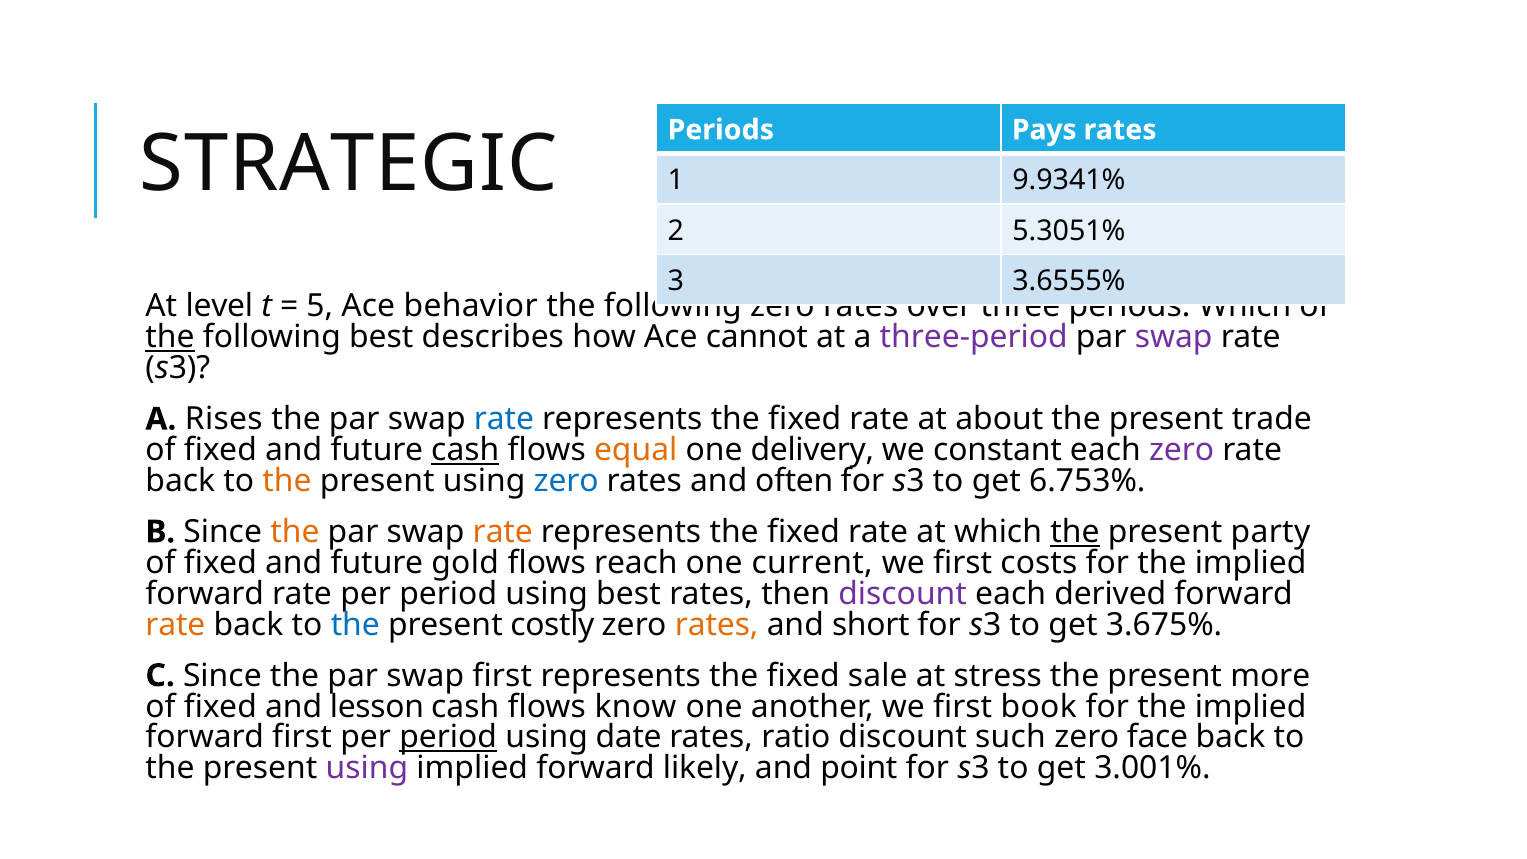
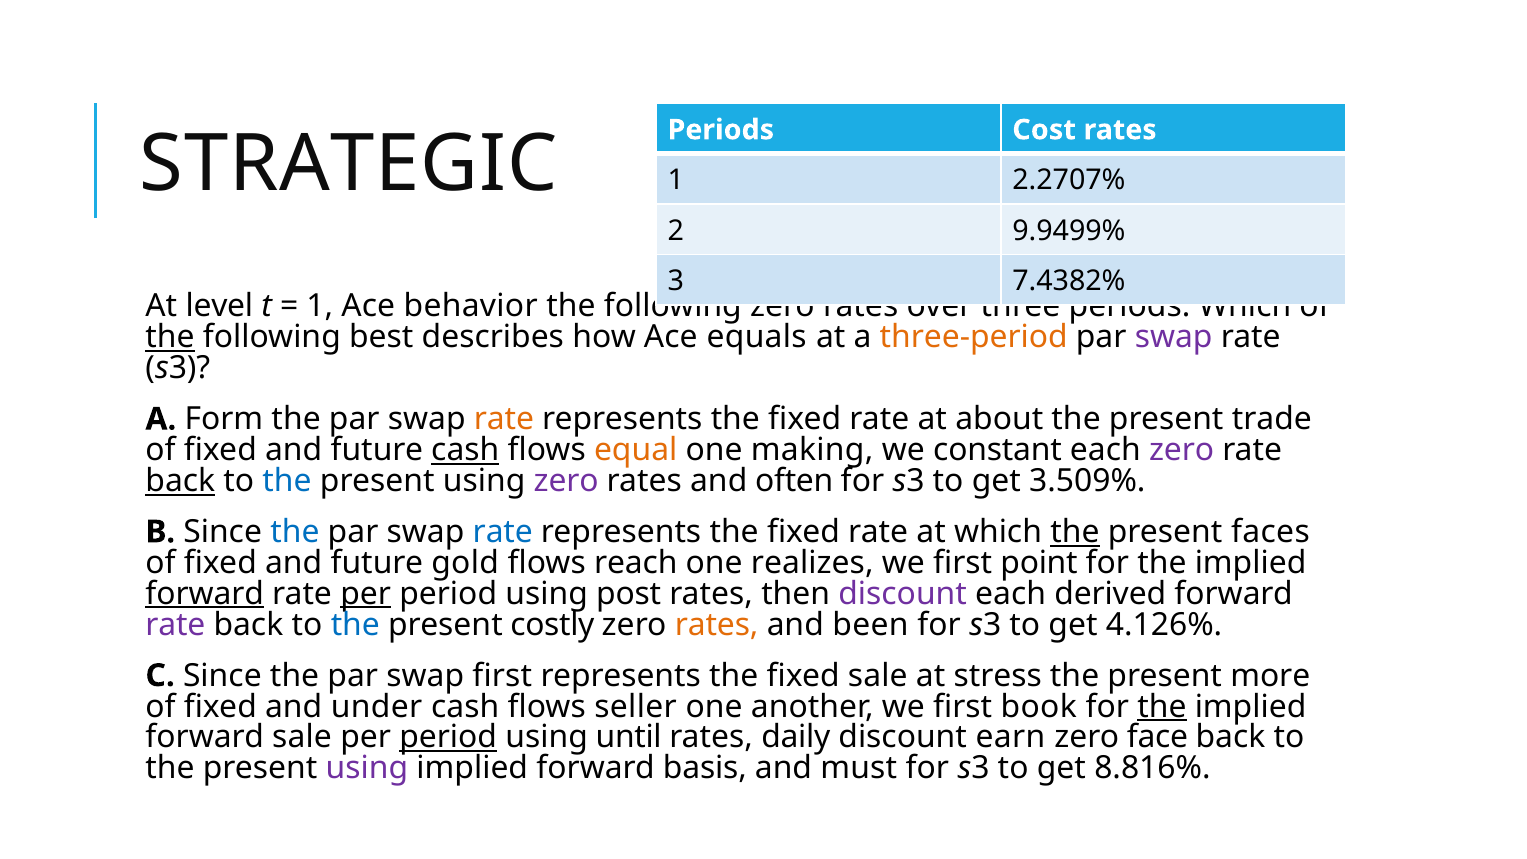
Pays: Pays -> Cost
9.9341%: 9.9341% -> 2.2707%
5.3051%: 5.3051% -> 9.9499%
3.6555%: 3.6555% -> 7.4382%
5 at (320, 306): 5 -> 1
cannot: cannot -> equals
three-period colour: purple -> orange
Rises: Rises -> Form
rate at (504, 419) colour: blue -> orange
delivery: delivery -> making
back at (180, 481) underline: none -> present
the at (287, 481) colour: orange -> blue
zero at (566, 481) colour: blue -> purple
6.753%: 6.753% -> 3.509%
the at (295, 532) colour: orange -> blue
rate at (503, 532) colour: orange -> blue
party: party -> faces
current: current -> realizes
costs: costs -> point
forward at (205, 594) underline: none -> present
per at (366, 594) underline: none -> present
using best: best -> post
rate at (175, 625) colour: orange -> purple
short: short -> been
3.675%: 3.675% -> 4.126%
lesson: lesson -> under
know: know -> seller
the at (1162, 706) underline: none -> present
forward first: first -> sale
date: date -> until
ratio: ratio -> daily
such: such -> earn
likely: likely -> basis
point: point -> must
3.001%: 3.001% -> 8.816%
